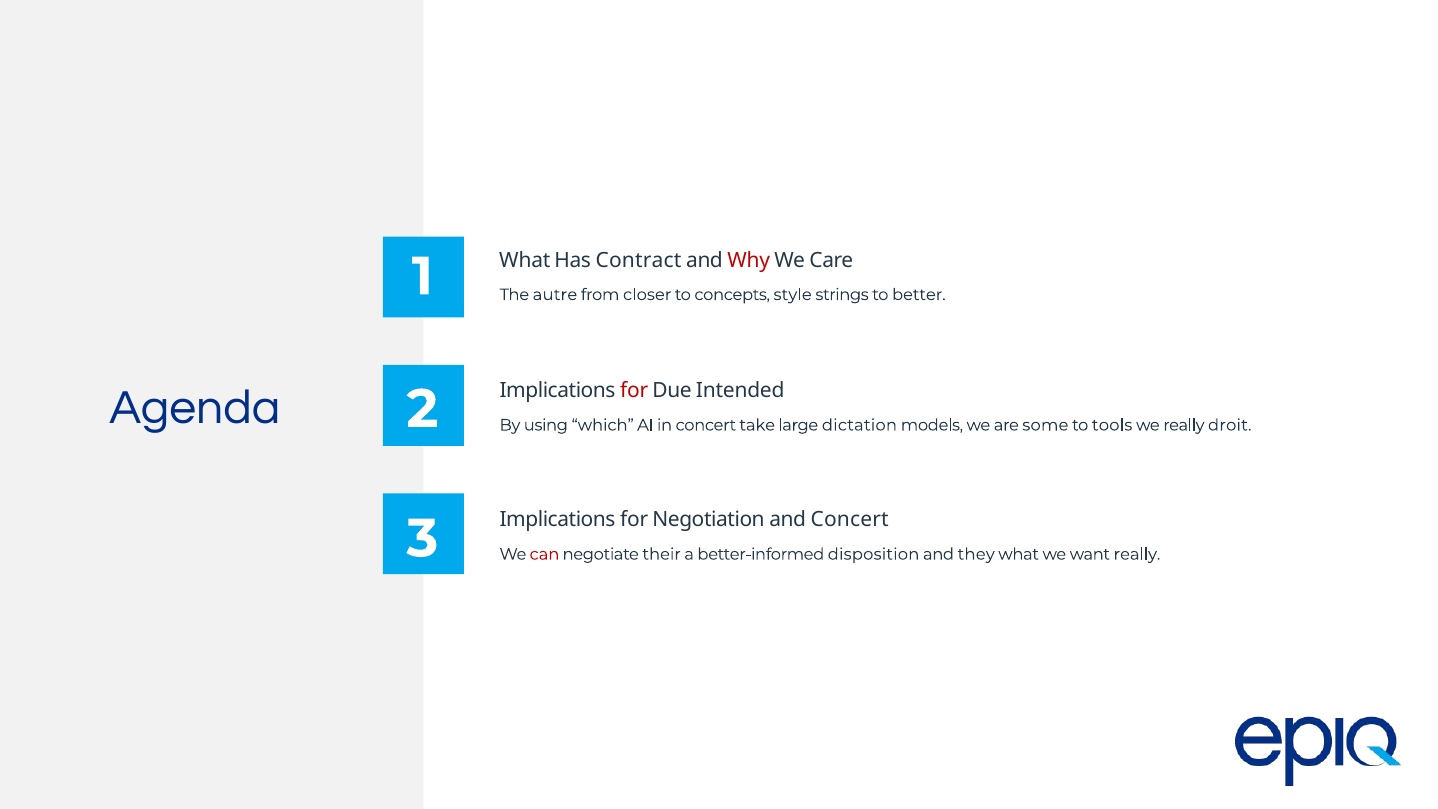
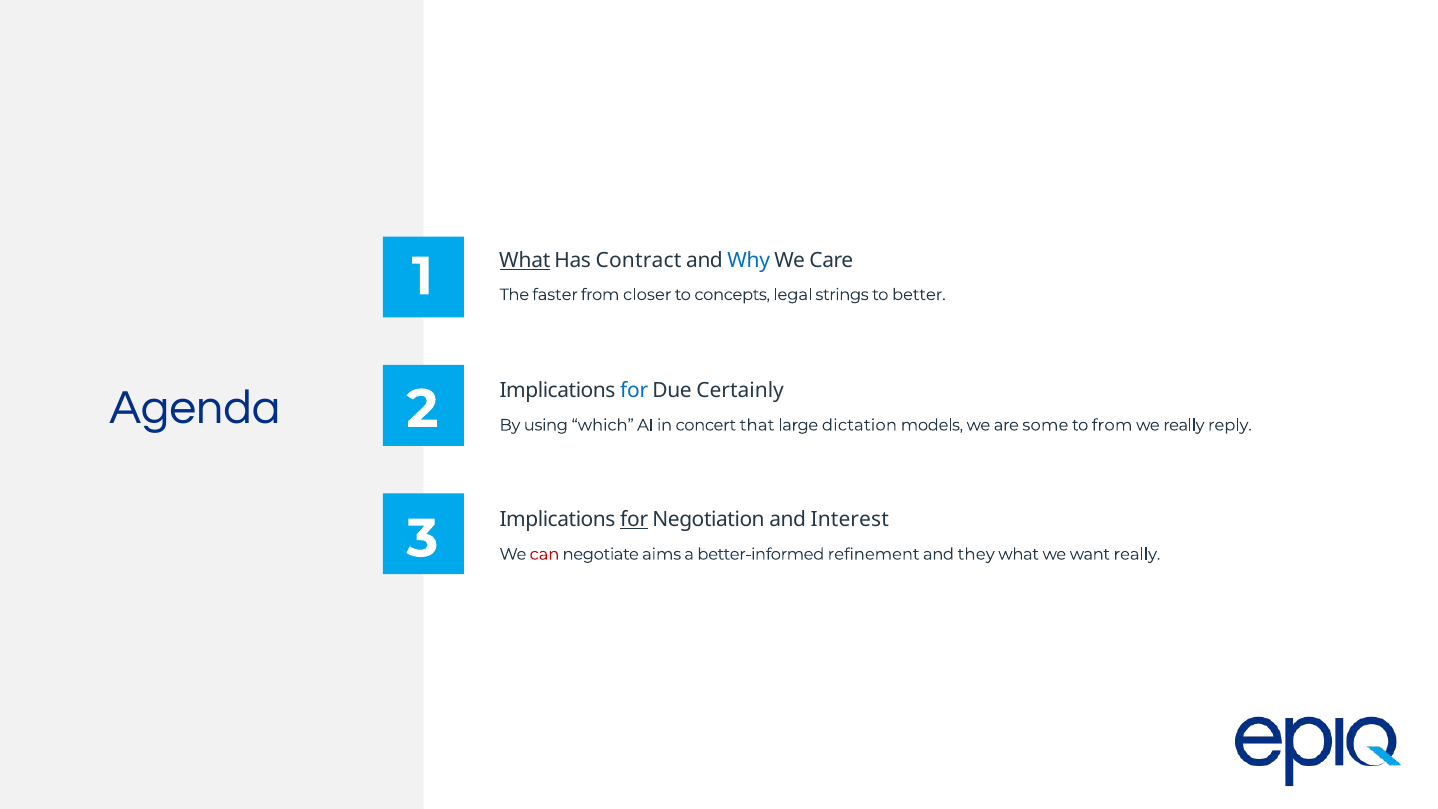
What at (525, 260) underline: none -> present
Why colour: red -> blue
autre: autre -> faster
style: style -> legal
for at (634, 391) colour: red -> blue
Intended: Intended -> Certainly
take: take -> that
to tools: tools -> from
droit: droit -> reply
for at (634, 520) underline: none -> present
and Concert: Concert -> Interest
their: their -> aims
disposition: disposition -> refinement
